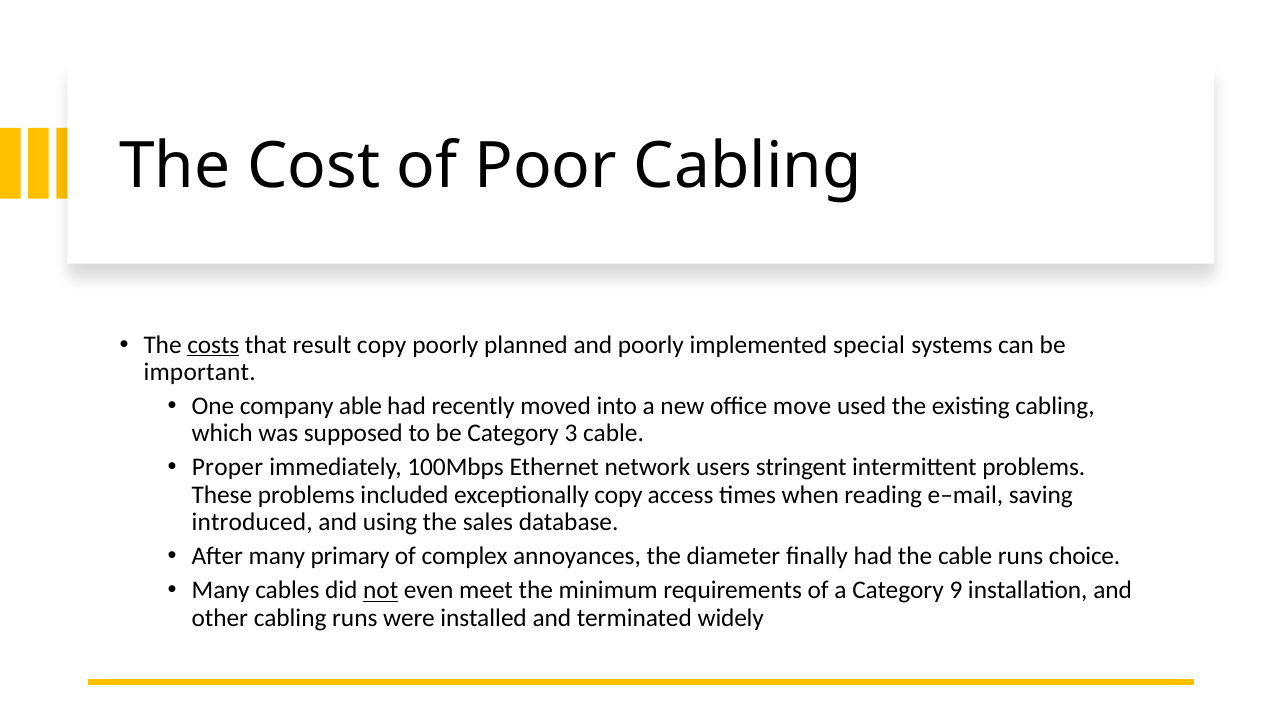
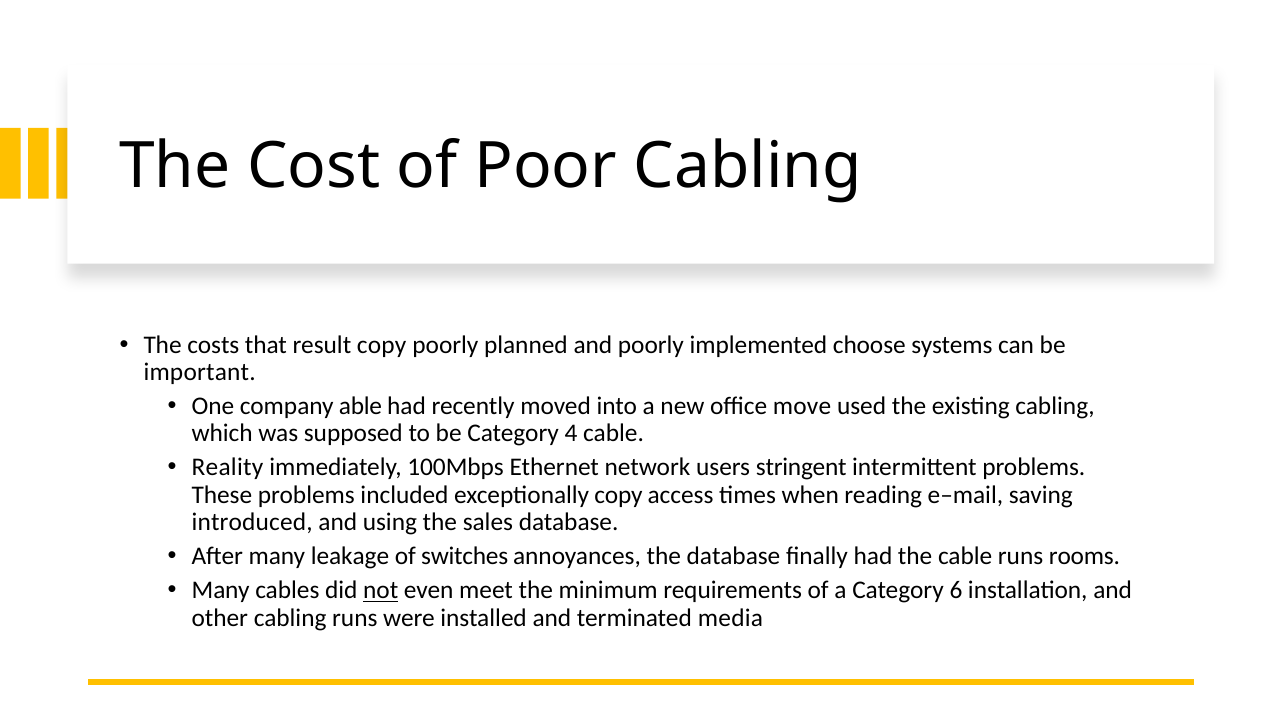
costs underline: present -> none
special: special -> choose
3: 3 -> 4
Proper: Proper -> Reality
primary: primary -> leakage
complex: complex -> switches
the diameter: diameter -> database
choice: choice -> rooms
9: 9 -> 6
widely: widely -> media
